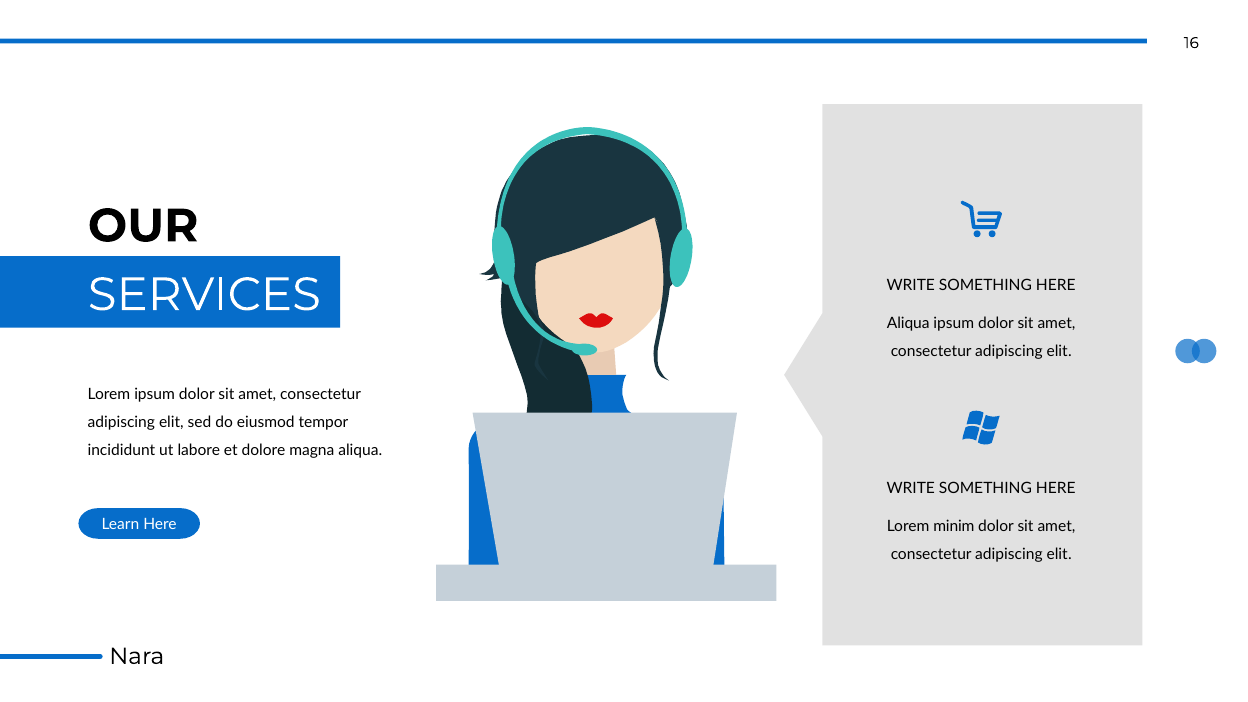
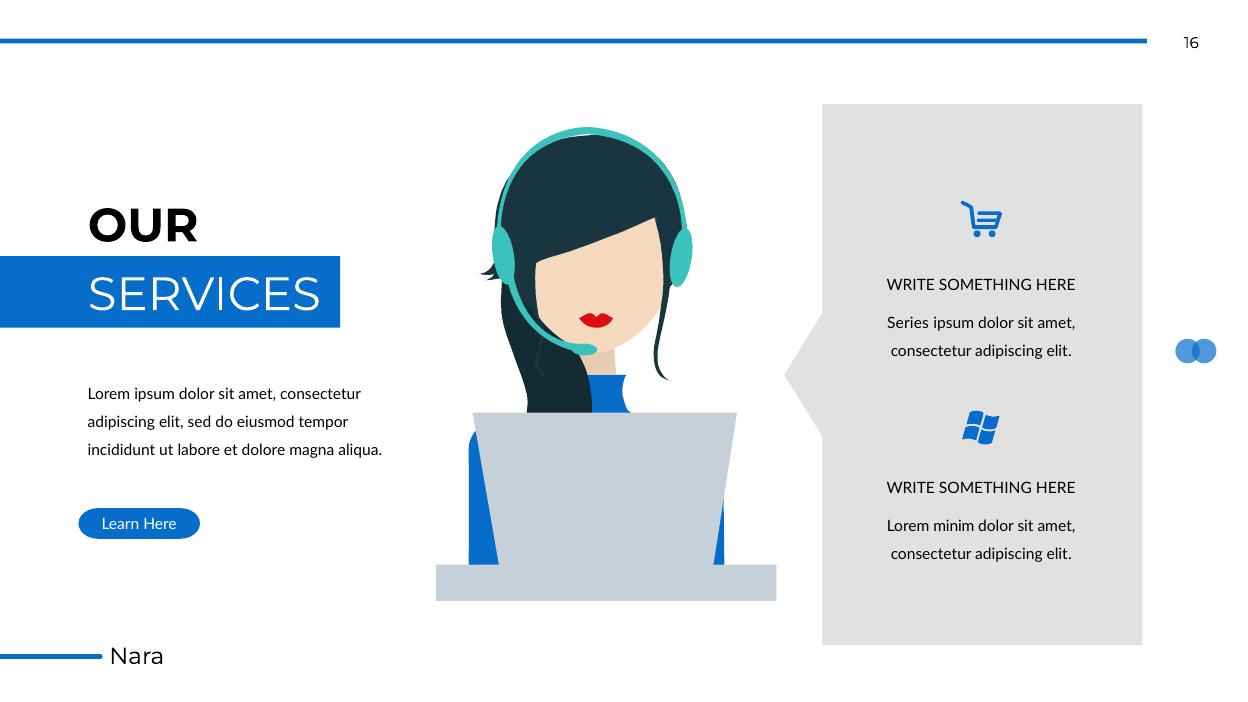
Aliqua at (908, 323): Aliqua -> Series
